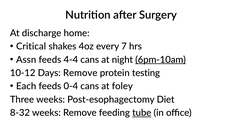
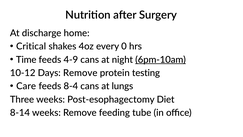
7: 7 -> 0
Assn: Assn -> Time
4-4: 4-4 -> 4-9
Each: Each -> Care
0-4: 0-4 -> 8-4
foley: foley -> lungs
8-32: 8-32 -> 8-14
tube underline: present -> none
